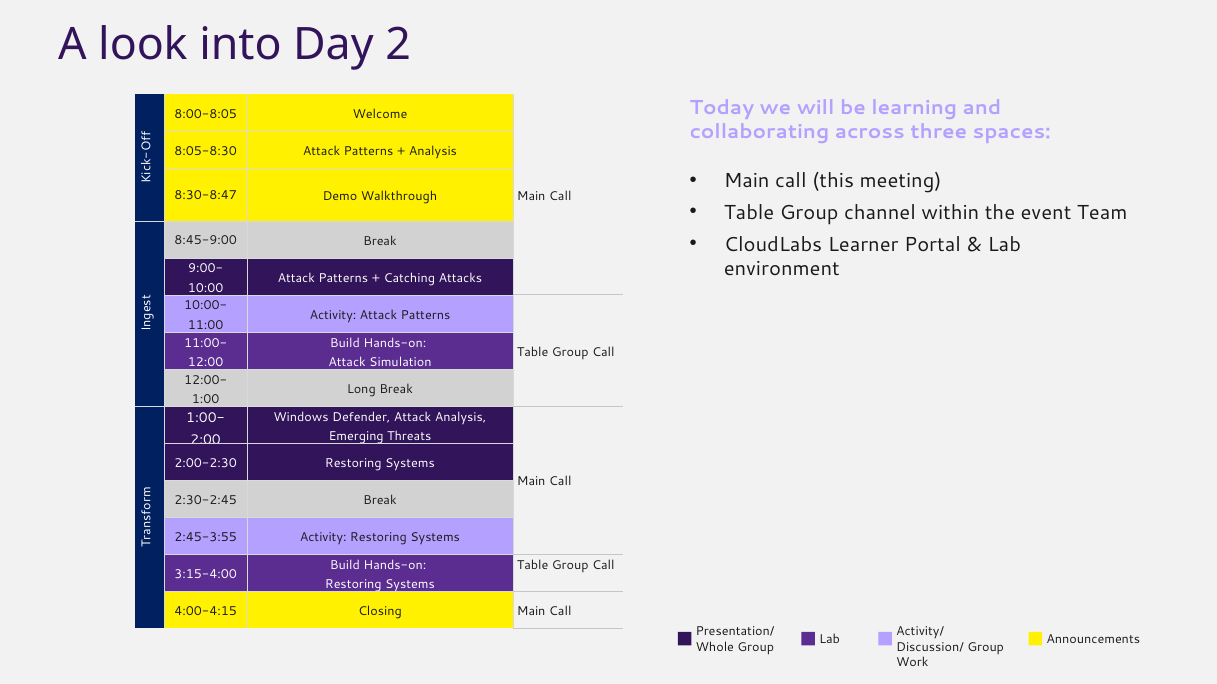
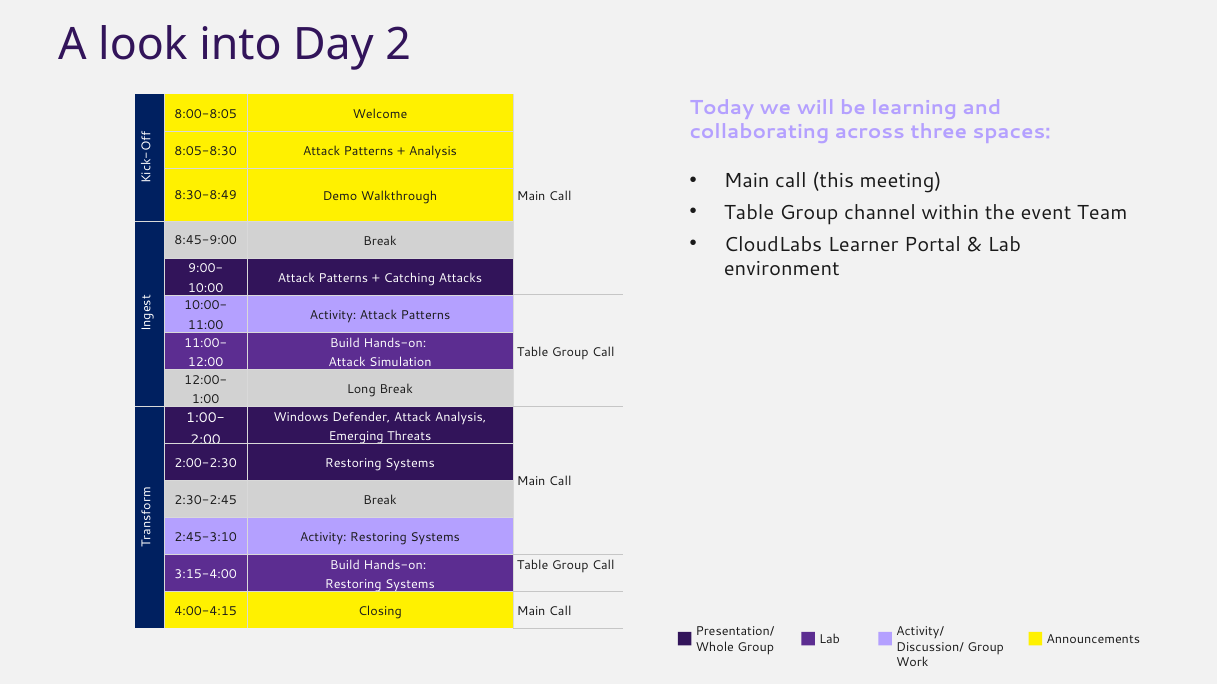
8:30-8:47: 8:30-8:47 -> 8:30-8:49
2:45-3:55: 2:45-3:55 -> 2:45-3:10
